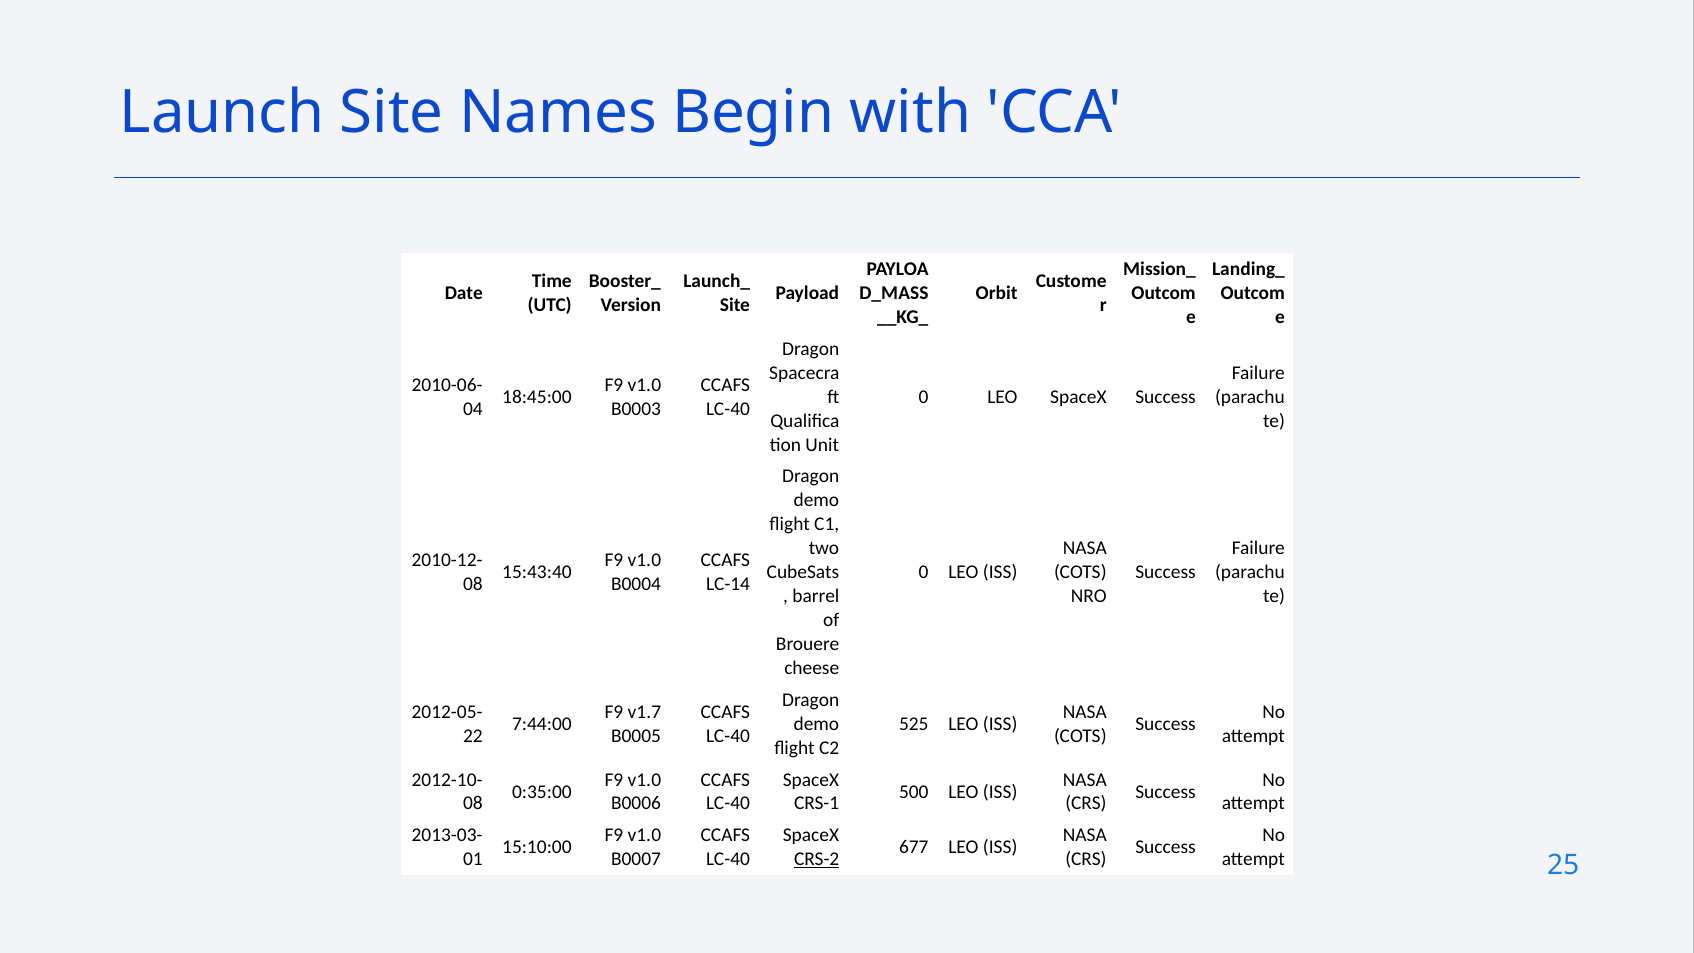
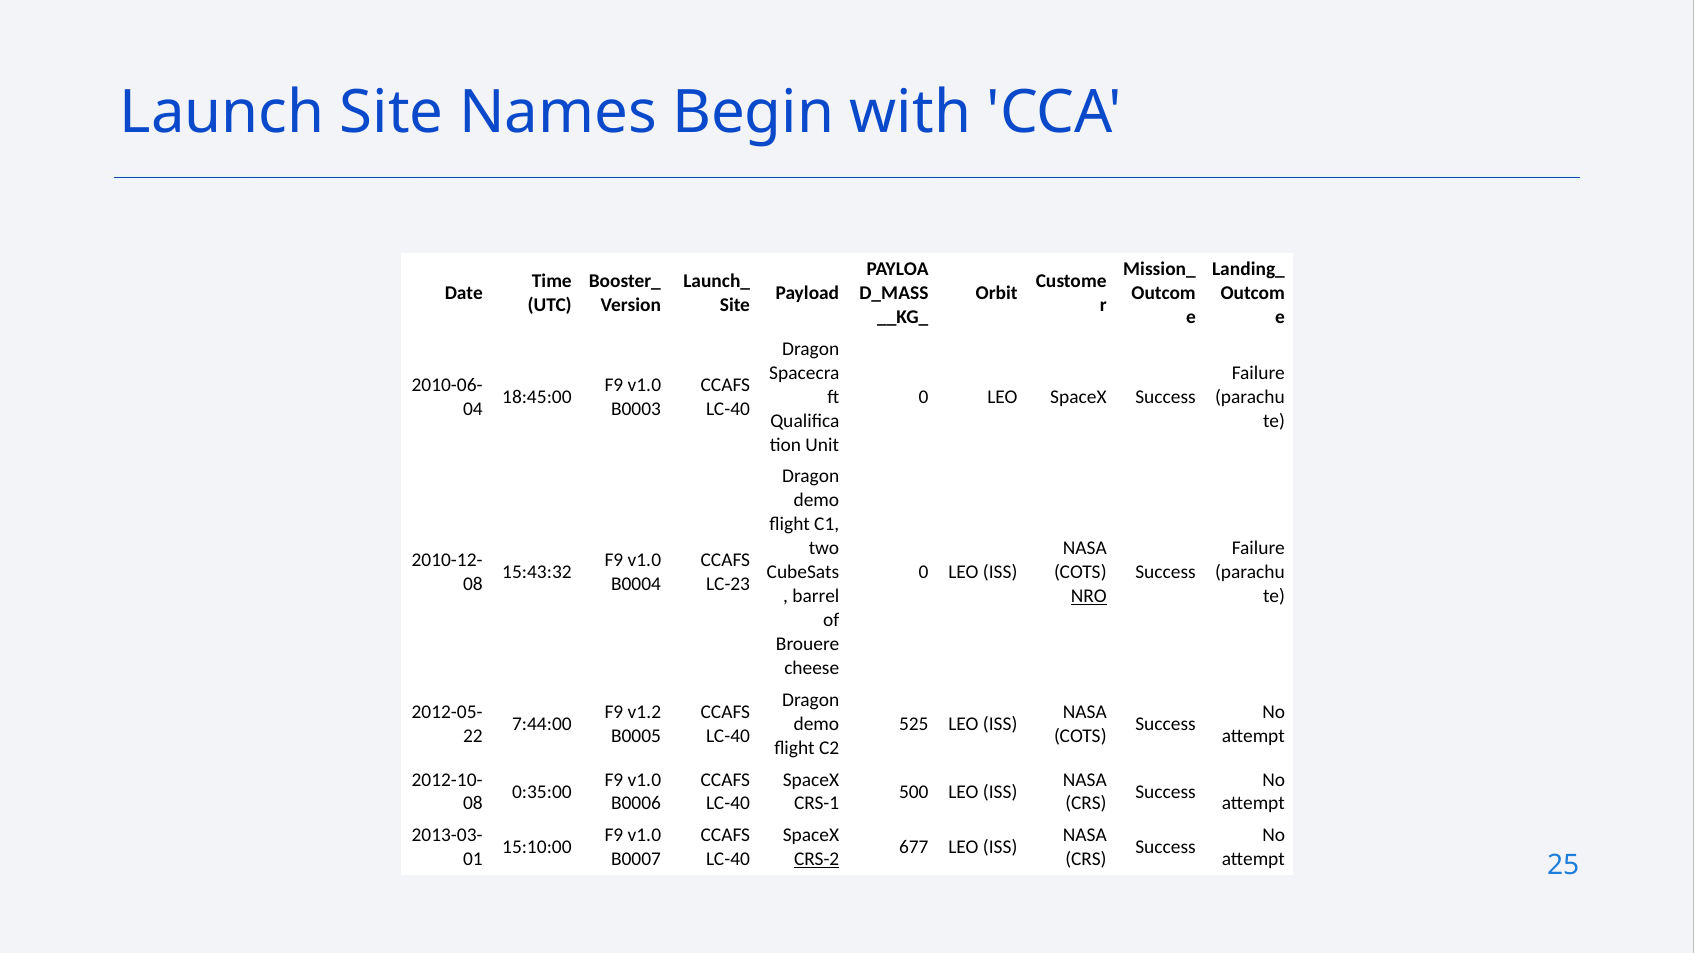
15:43:40: 15:43:40 -> 15:43:32
LC-14: LC-14 -> LC-23
NRO underline: none -> present
v1.7: v1.7 -> v1.2
